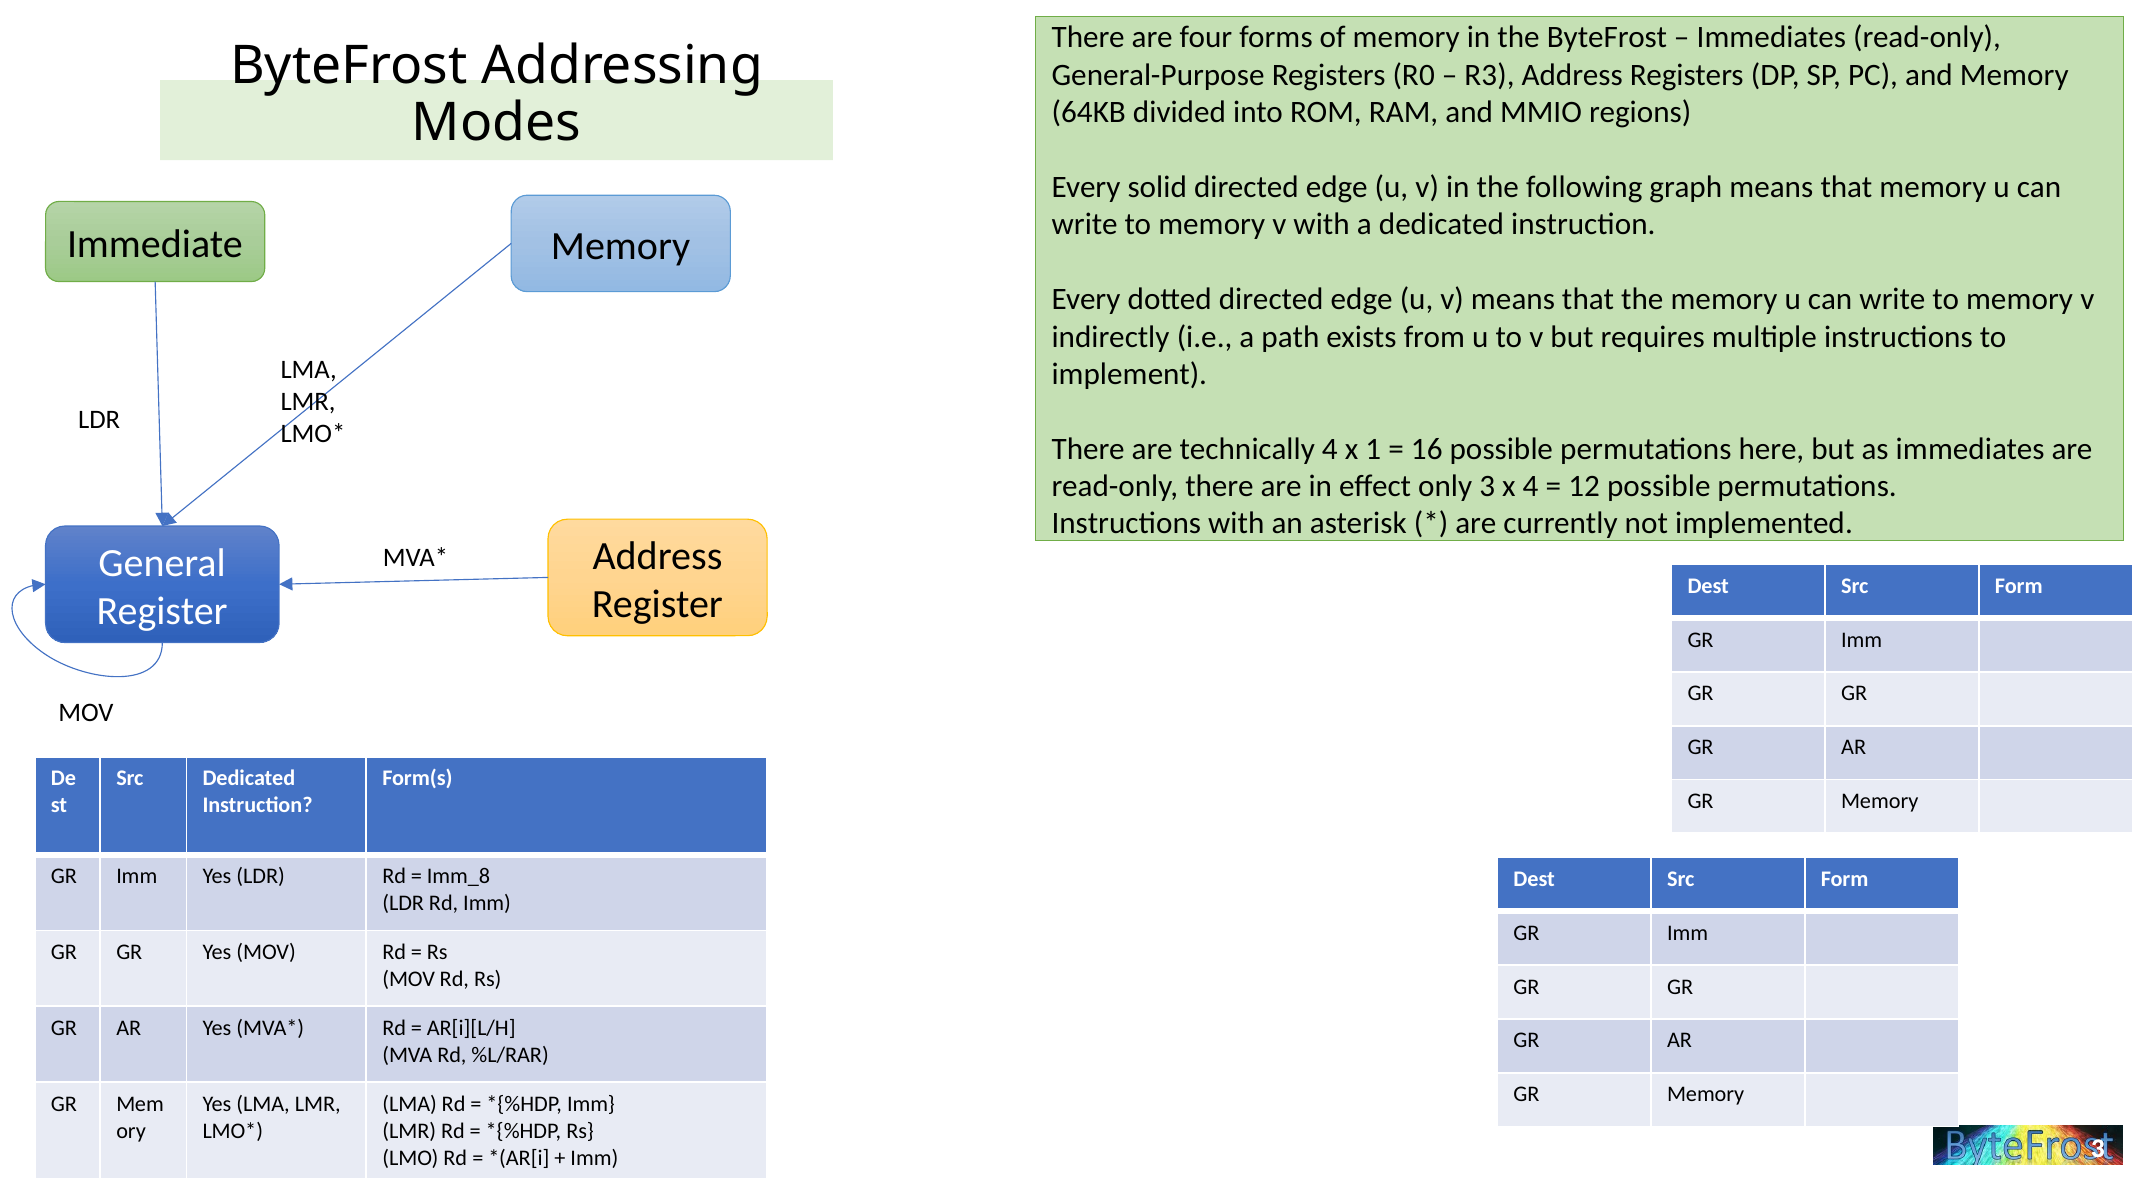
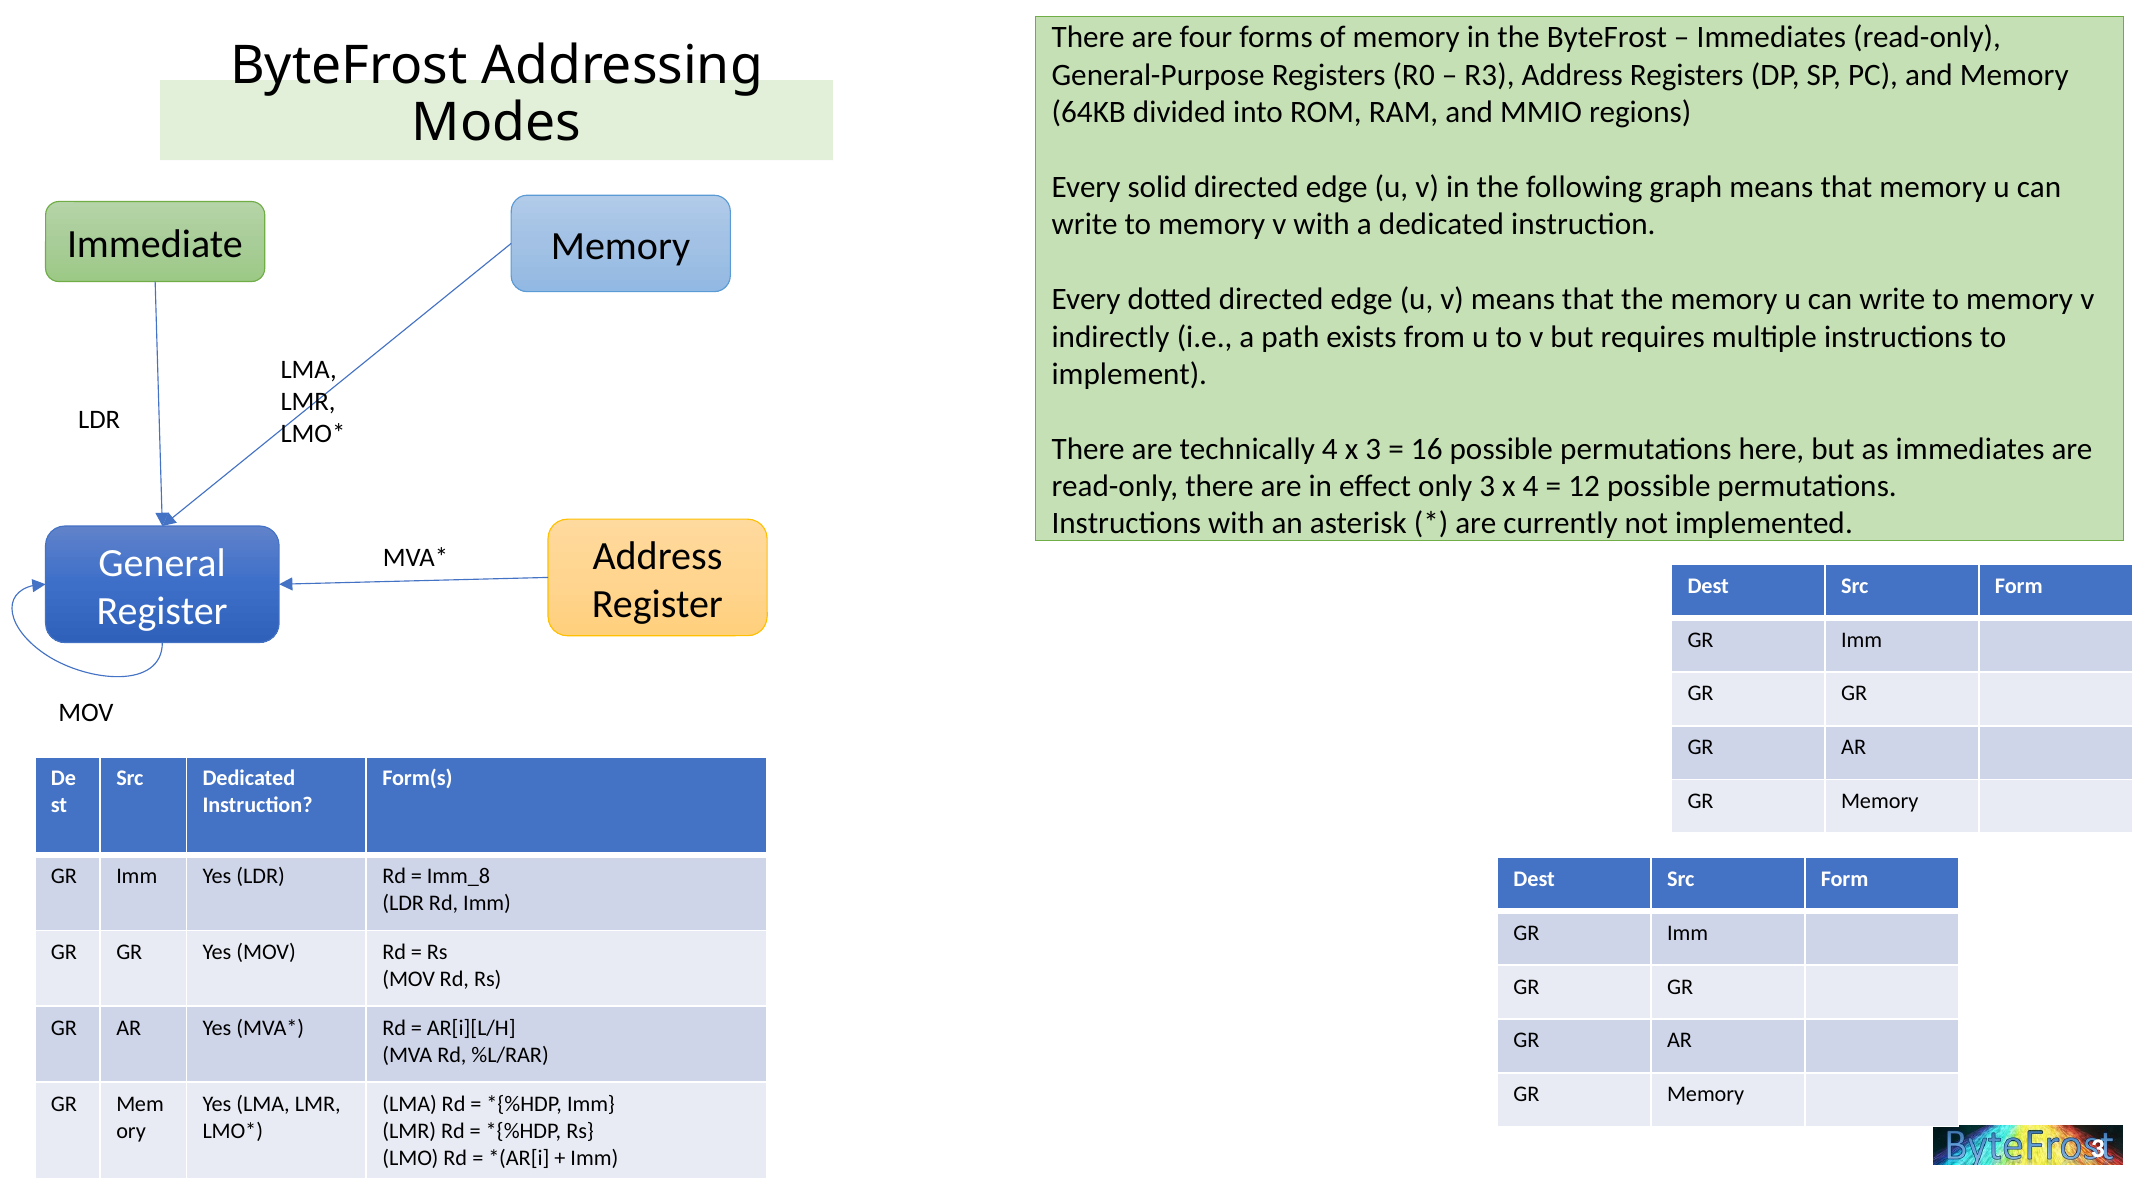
x 1: 1 -> 3
